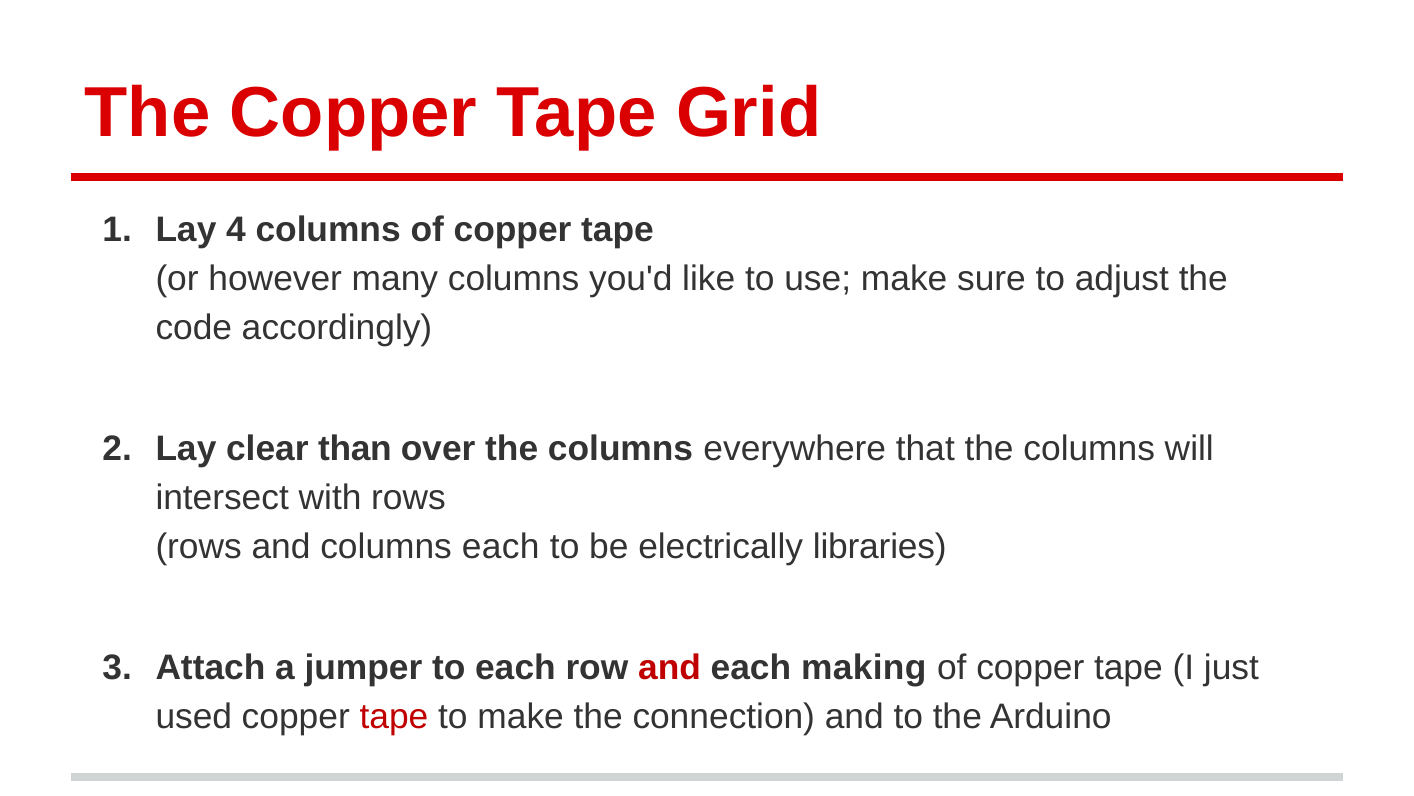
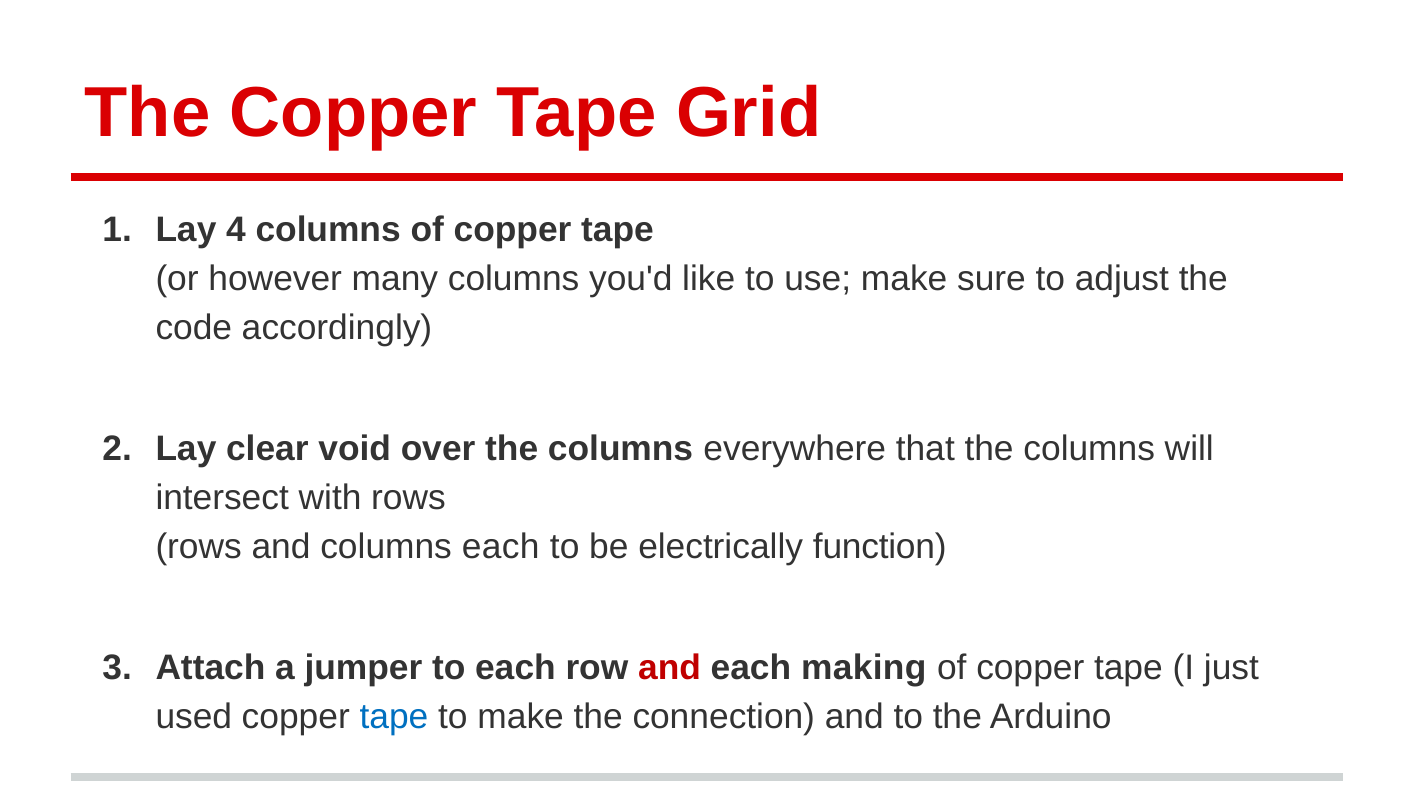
than: than -> void
libraries: libraries -> function
tape at (394, 716) colour: red -> blue
